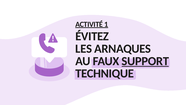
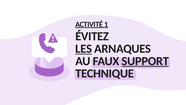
LES underline: none -> present
